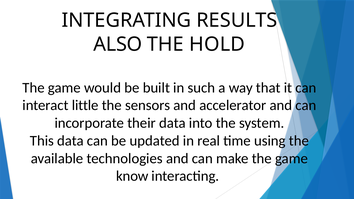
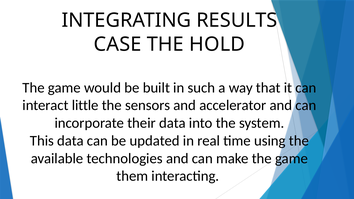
ALSO: ALSO -> CASE
know: know -> them
